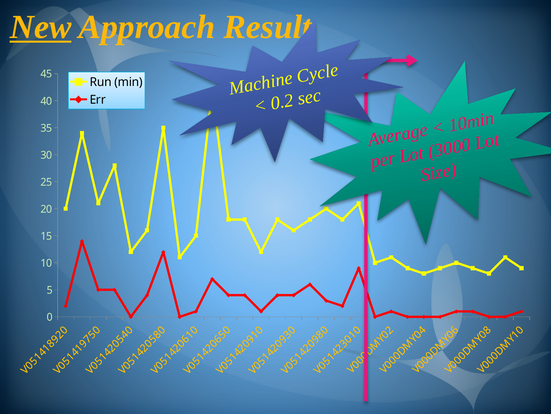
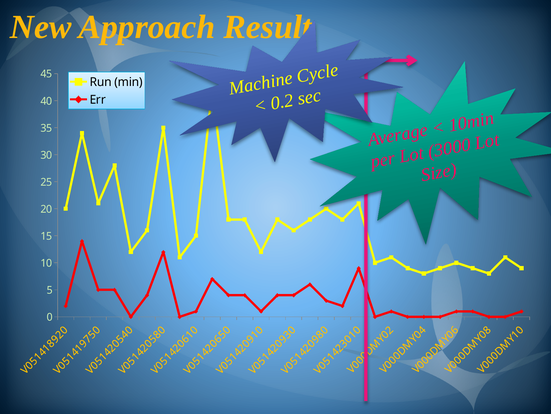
New underline: present -> none
